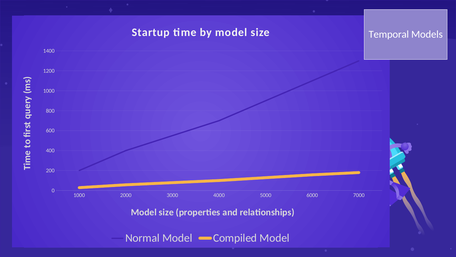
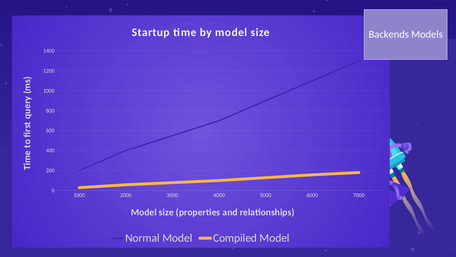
Temporal: Temporal -> Backends
